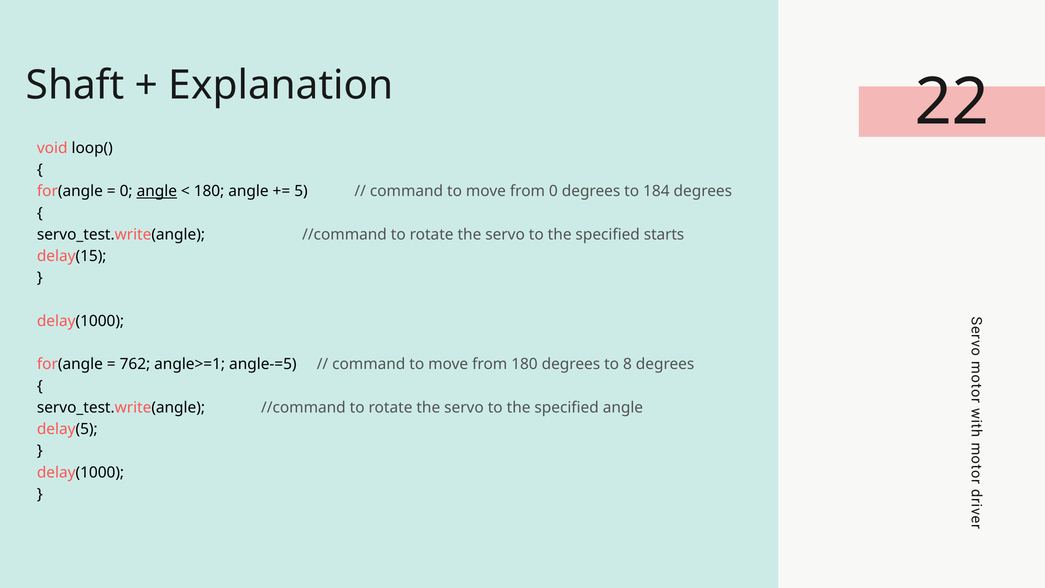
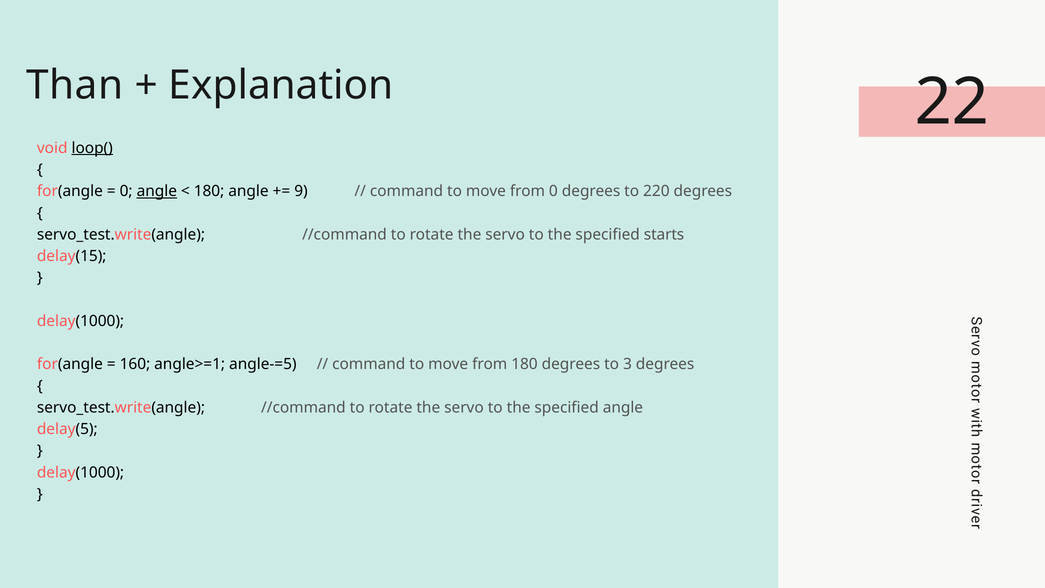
Shaft: Shaft -> Than
loop( underline: none -> present
5: 5 -> 9
184: 184 -> 220
762: 762 -> 160
8: 8 -> 3
